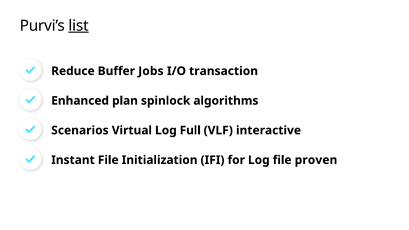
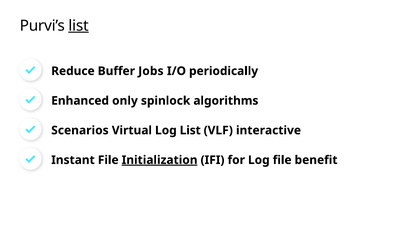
transaction: transaction -> periodically
plan: plan -> only
Log Full: Full -> List
Initialization underline: none -> present
proven: proven -> benefit
